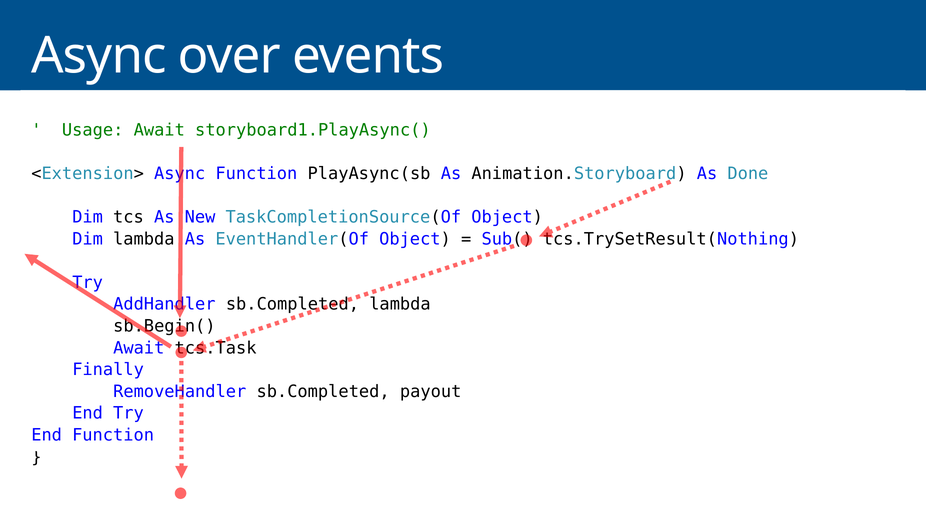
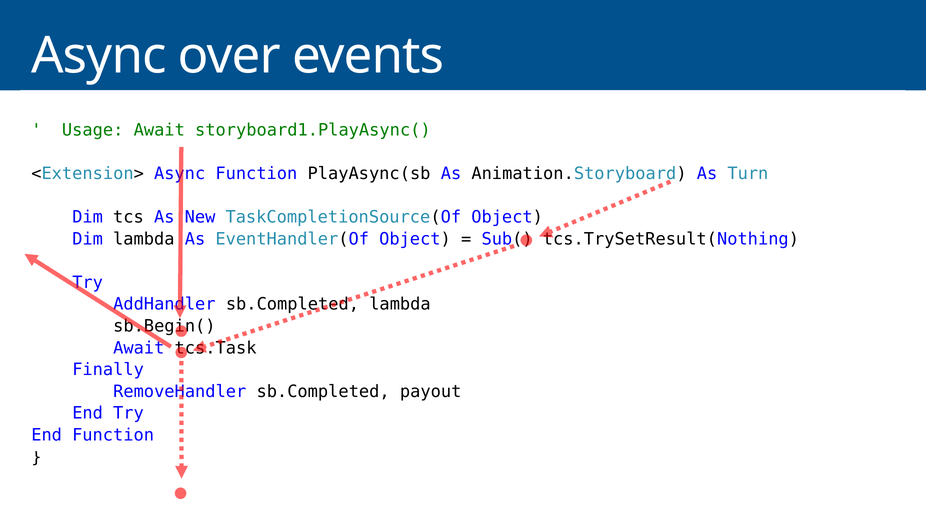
Done: Done -> Turn
